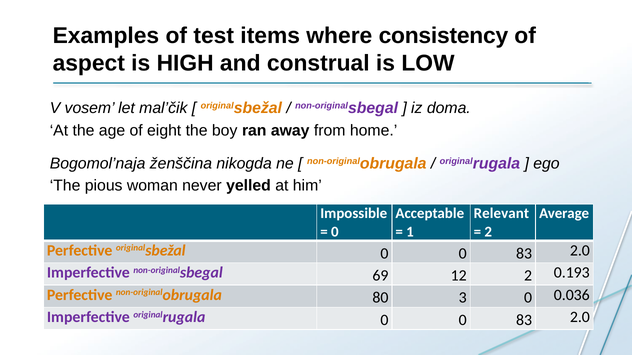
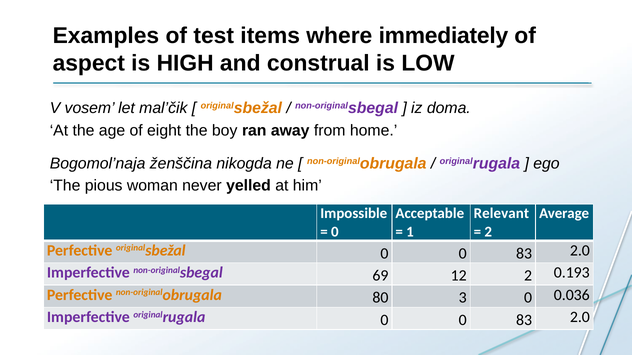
consistency: consistency -> immediately
